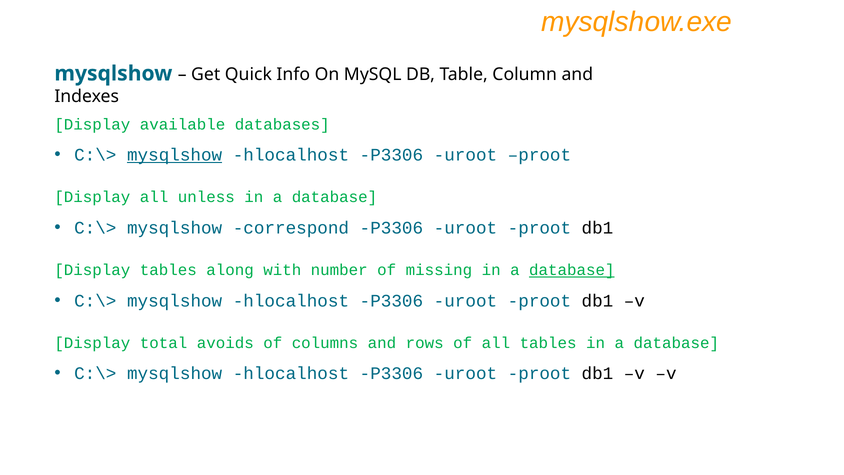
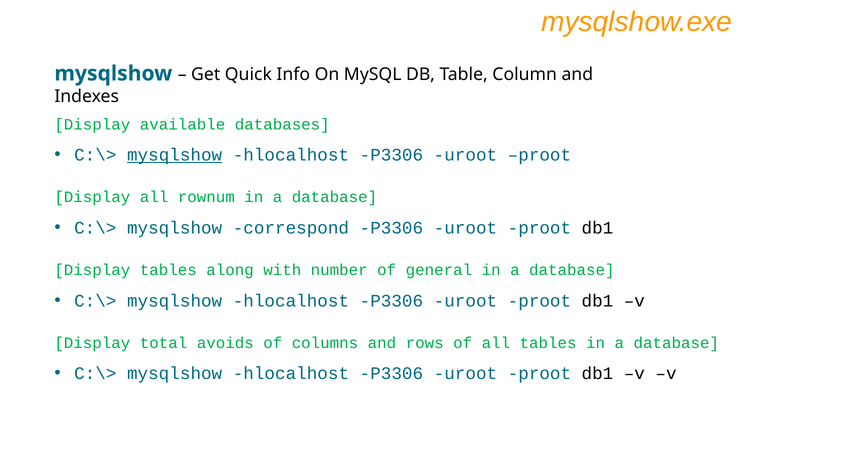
unless: unless -> rownum
missing: missing -> general
database at (572, 270) underline: present -> none
